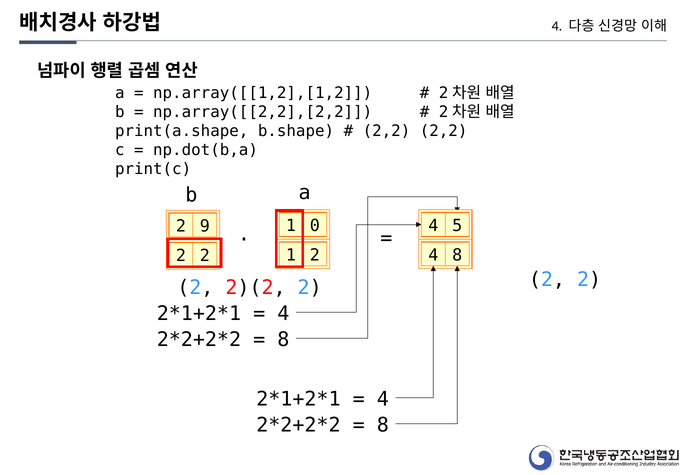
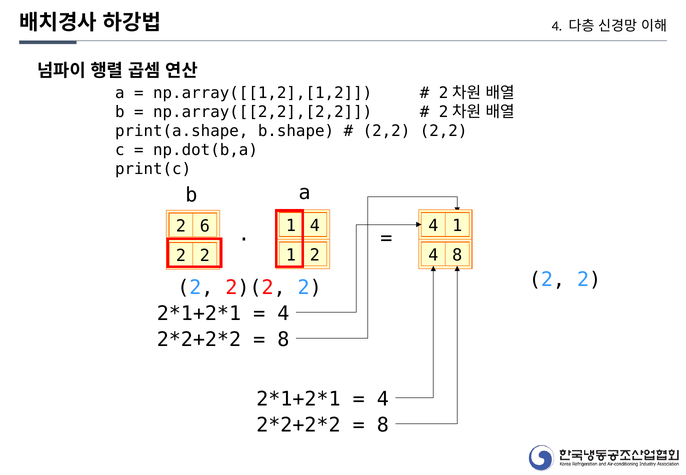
0 at (315, 226): 0 -> 4
5 at (457, 226): 5 -> 1
9: 9 -> 6
